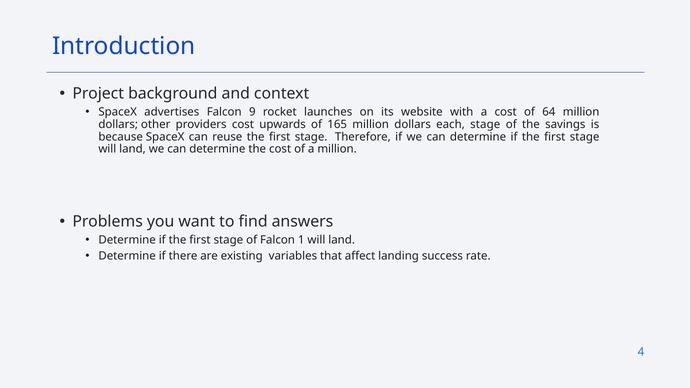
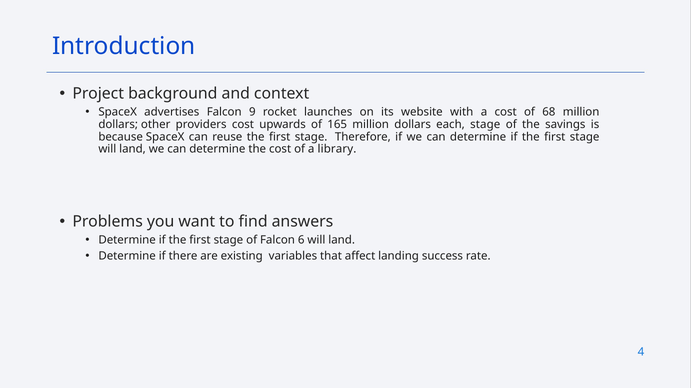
64: 64 -> 68
a million: million -> library
1: 1 -> 6
